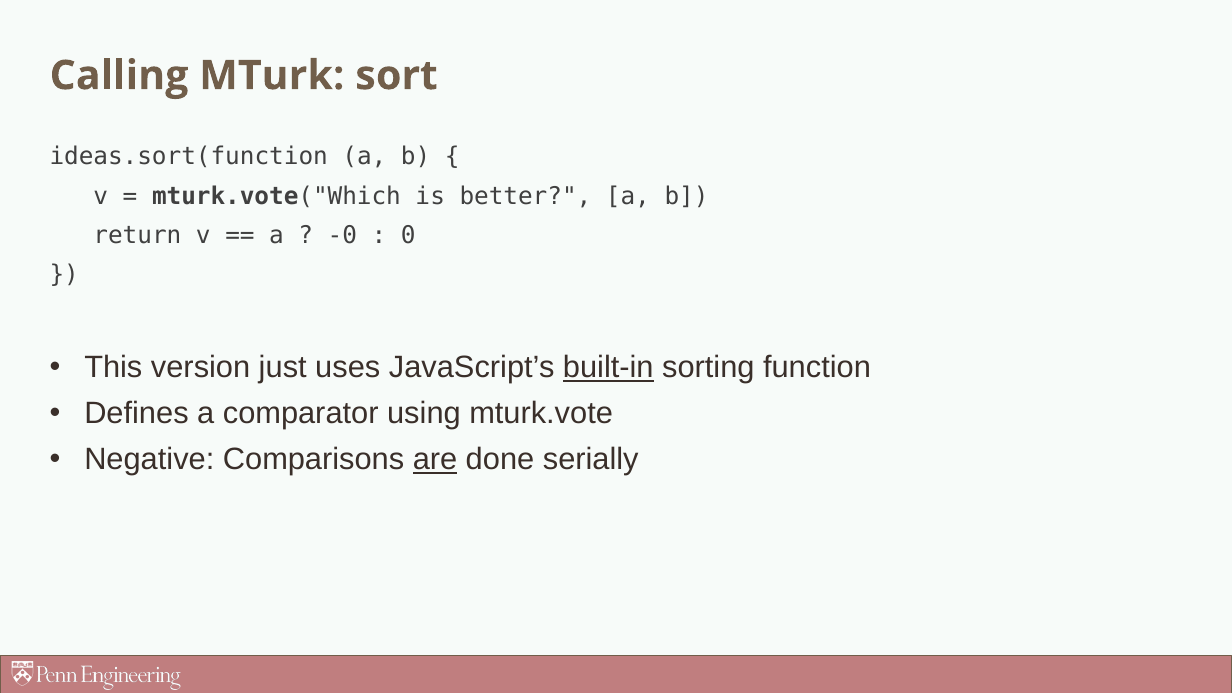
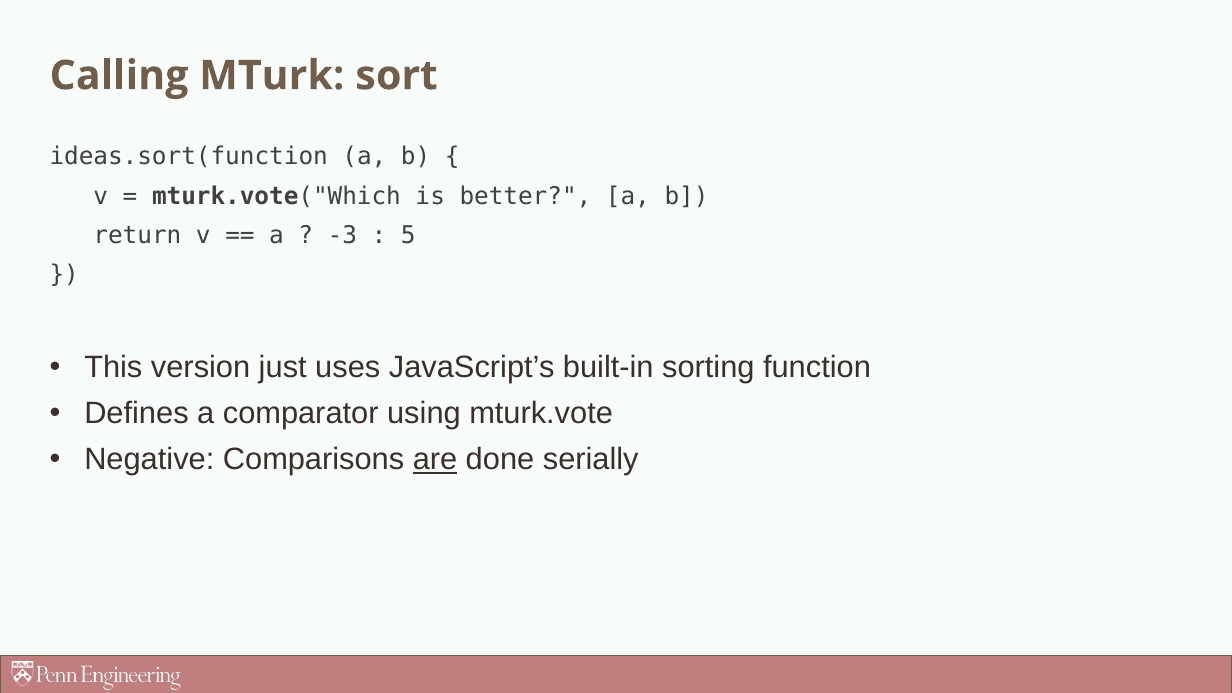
‐0: ‐0 -> ‐3
0: 0 -> 5
built-in underline: present -> none
